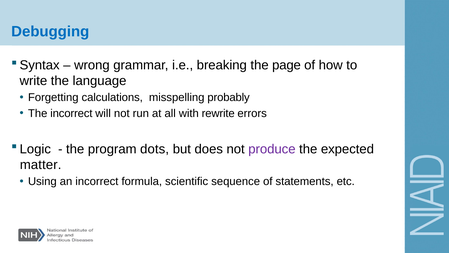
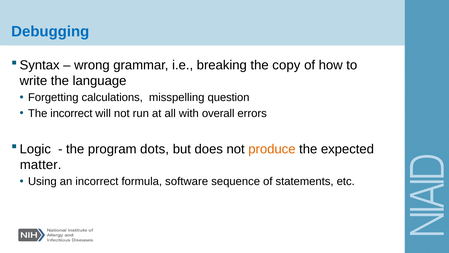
page: page -> copy
probably: probably -> question
rewrite: rewrite -> overall
produce colour: purple -> orange
scientific: scientific -> software
